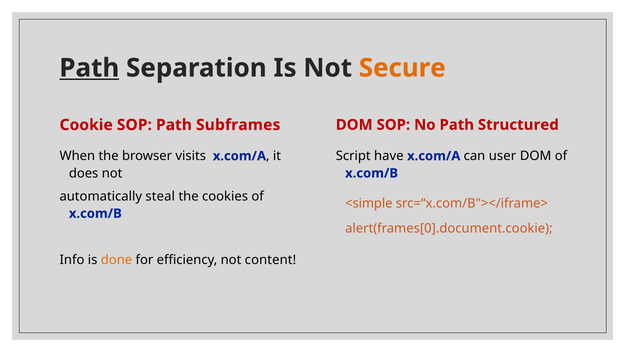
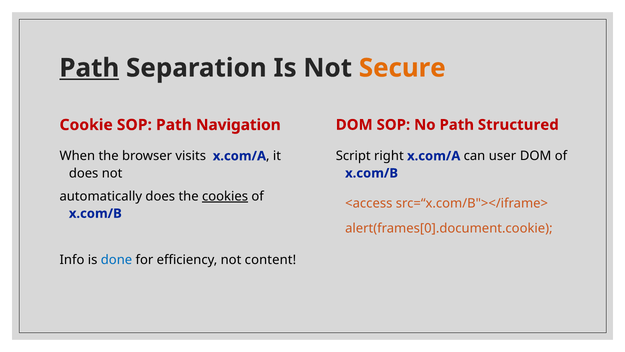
Subframes: Subframes -> Navigation
have: have -> right
automatically steal: steal -> does
cookies underline: none -> present
<simple: <simple -> <access
done colour: orange -> blue
